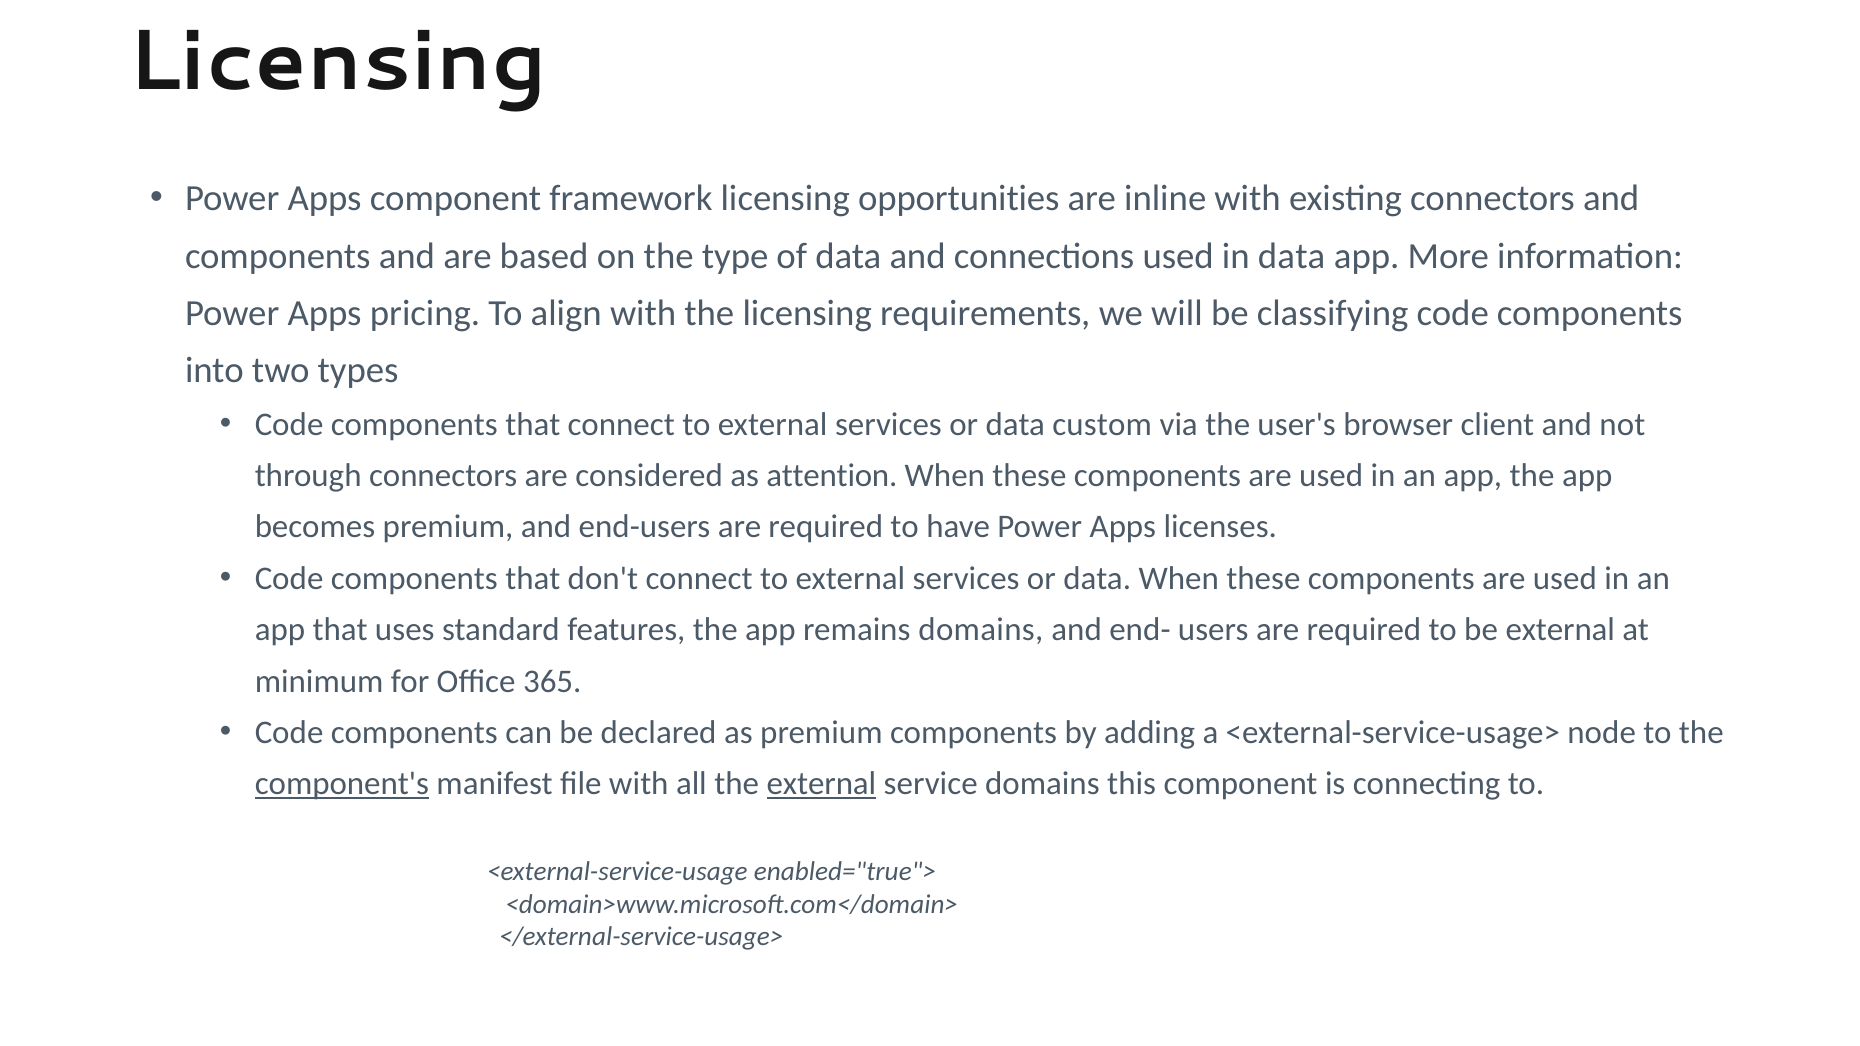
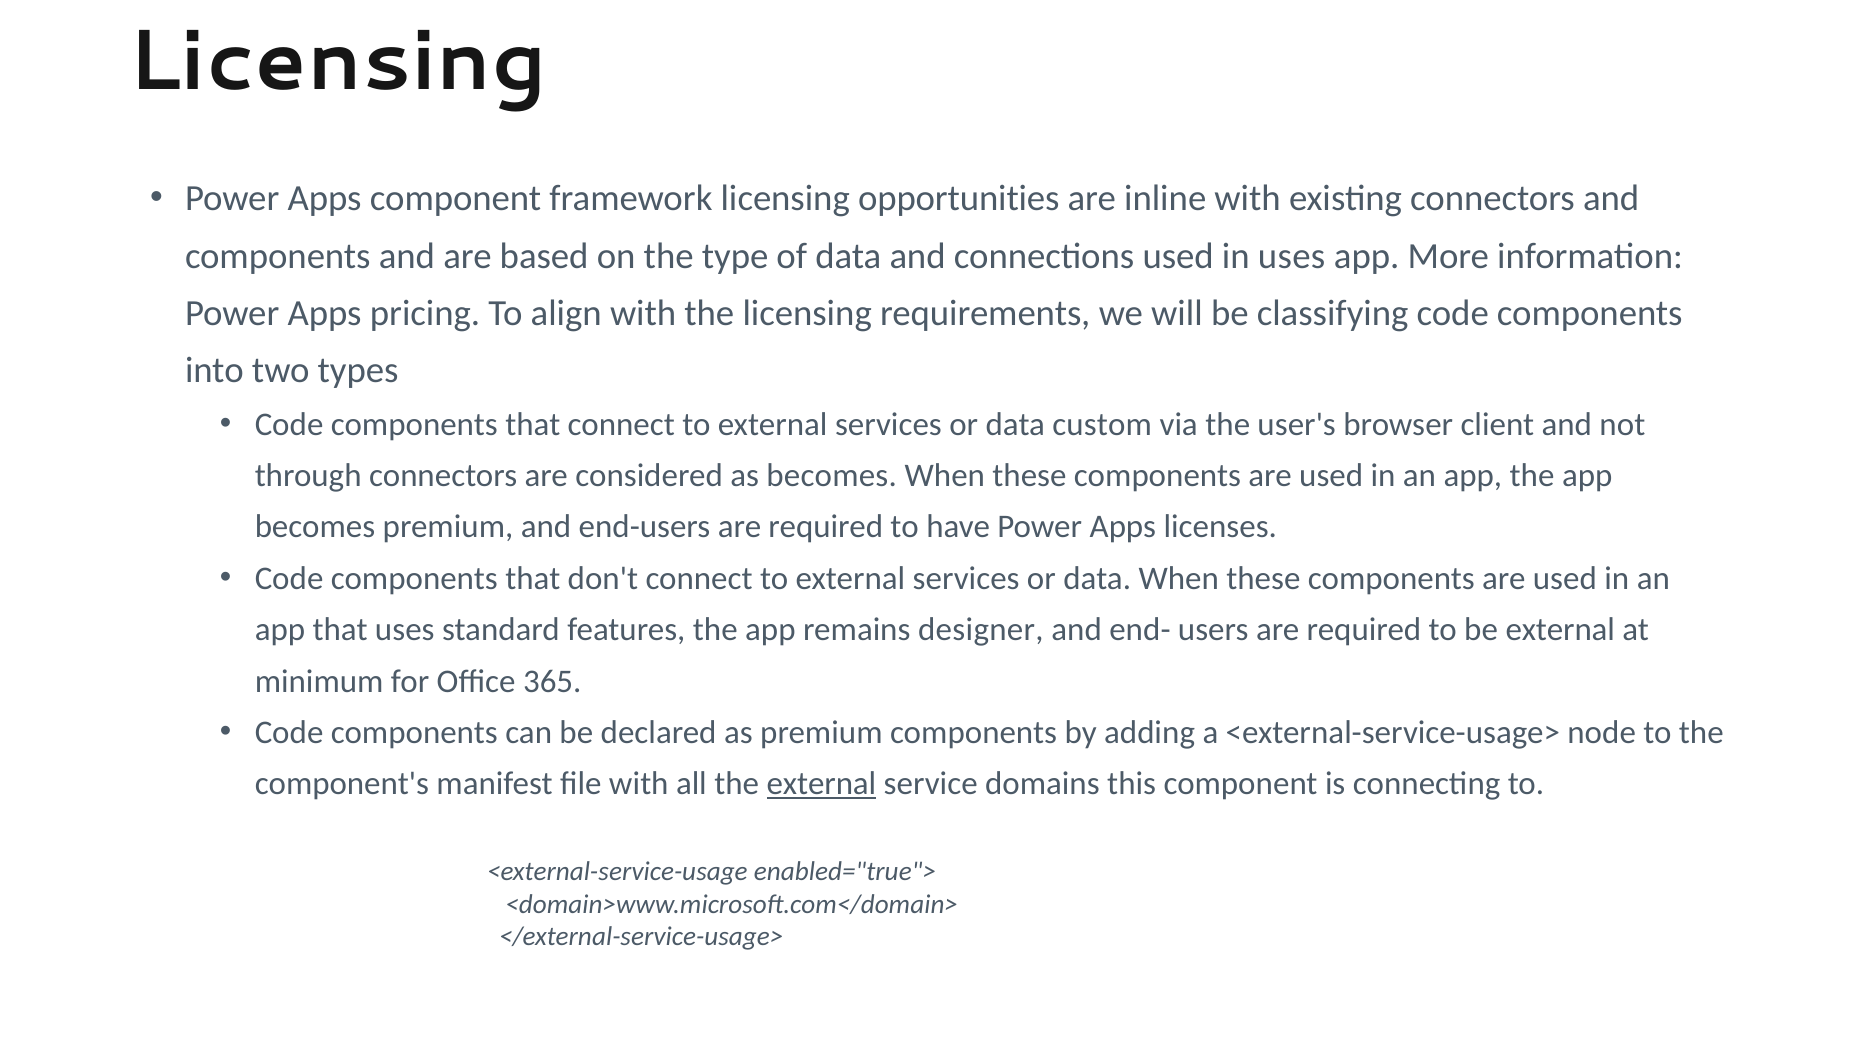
in data: data -> uses
as attention: attention -> becomes
remains domains: domains -> designer
component's underline: present -> none
